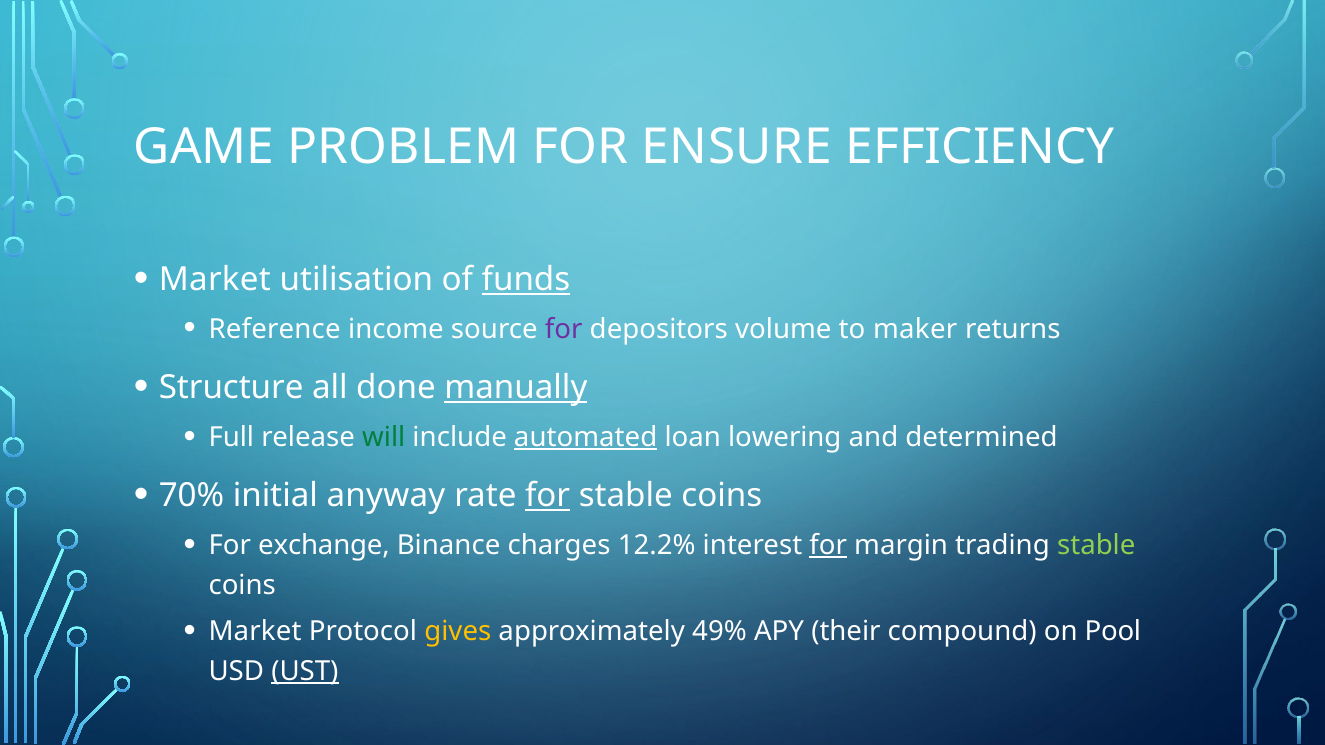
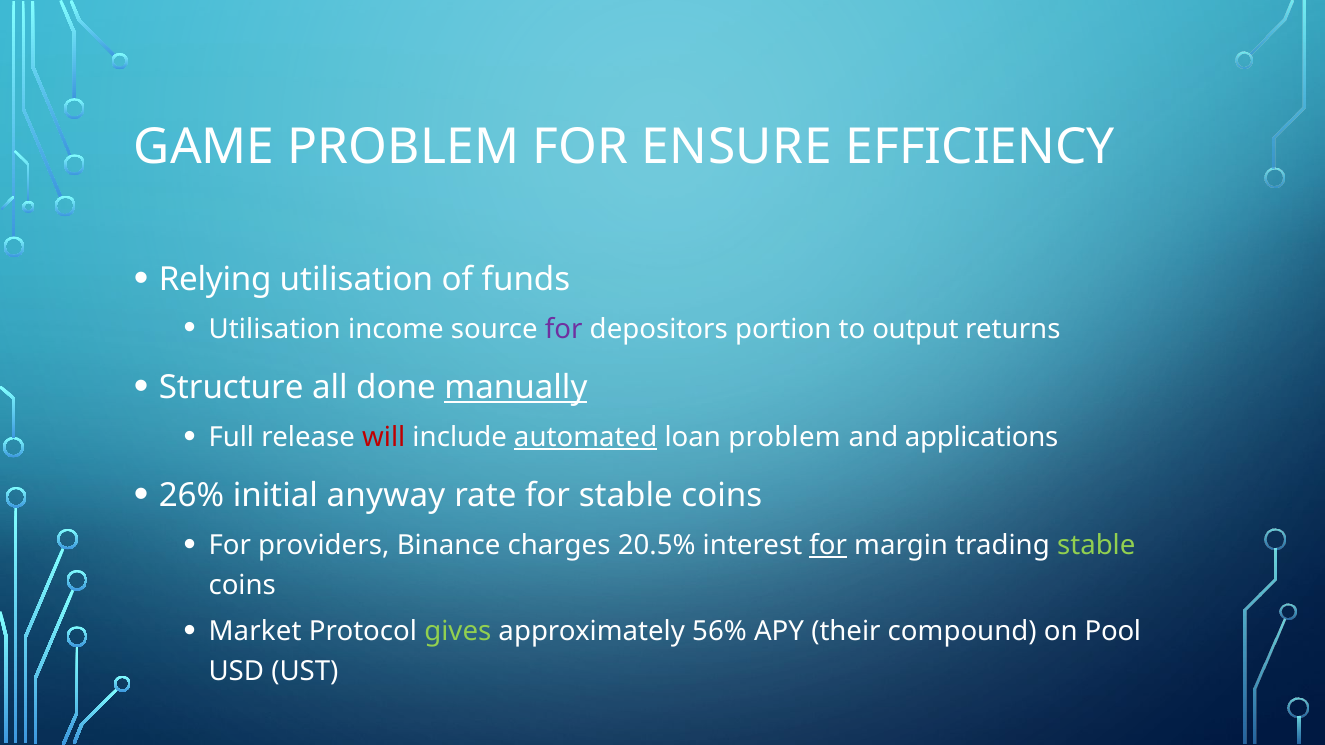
Market at (215, 280): Market -> Relying
funds underline: present -> none
Reference at (275, 329): Reference -> Utilisation
volume: volume -> portion
maker: maker -> output
will colour: green -> red
loan lowering: lowering -> problem
determined: determined -> applications
70%: 70% -> 26%
for at (548, 496) underline: present -> none
exchange: exchange -> providers
12.2%: 12.2% -> 20.5%
gives colour: yellow -> light green
49%: 49% -> 56%
UST underline: present -> none
